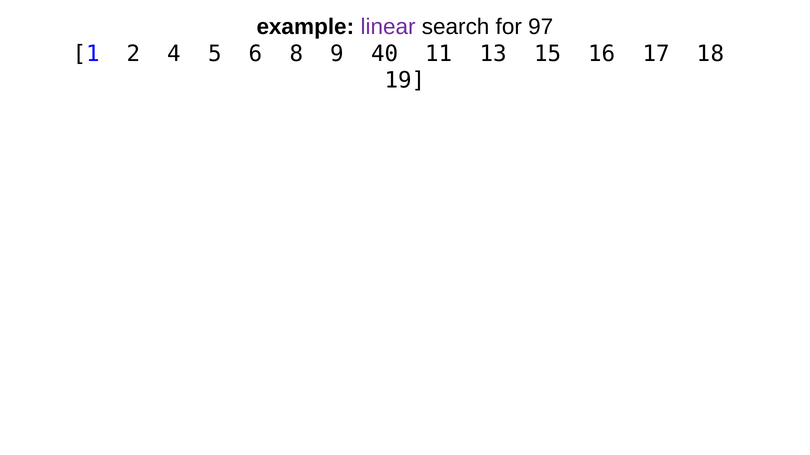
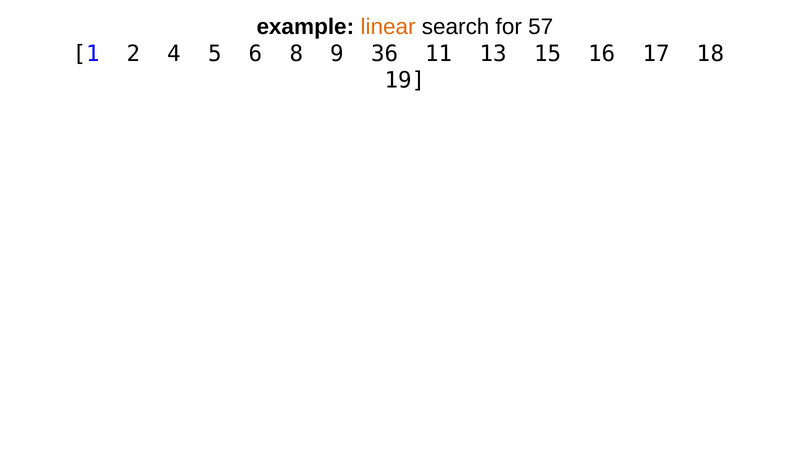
linear colour: purple -> orange
97: 97 -> 57
40: 40 -> 36
